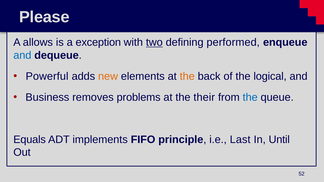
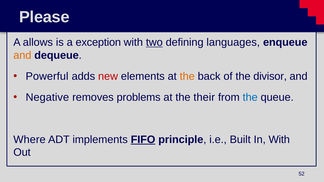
performed: performed -> languages
and at (22, 55) colour: blue -> orange
new colour: orange -> red
logical: logical -> divisor
Business: Business -> Negative
Equals: Equals -> Where
FIFO underline: none -> present
Last: Last -> Built
In Until: Until -> With
